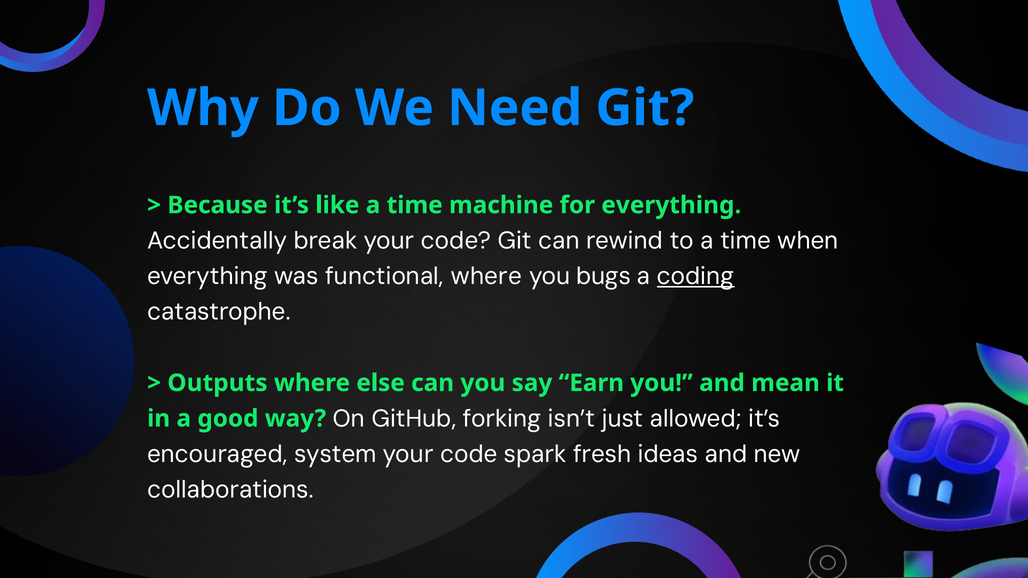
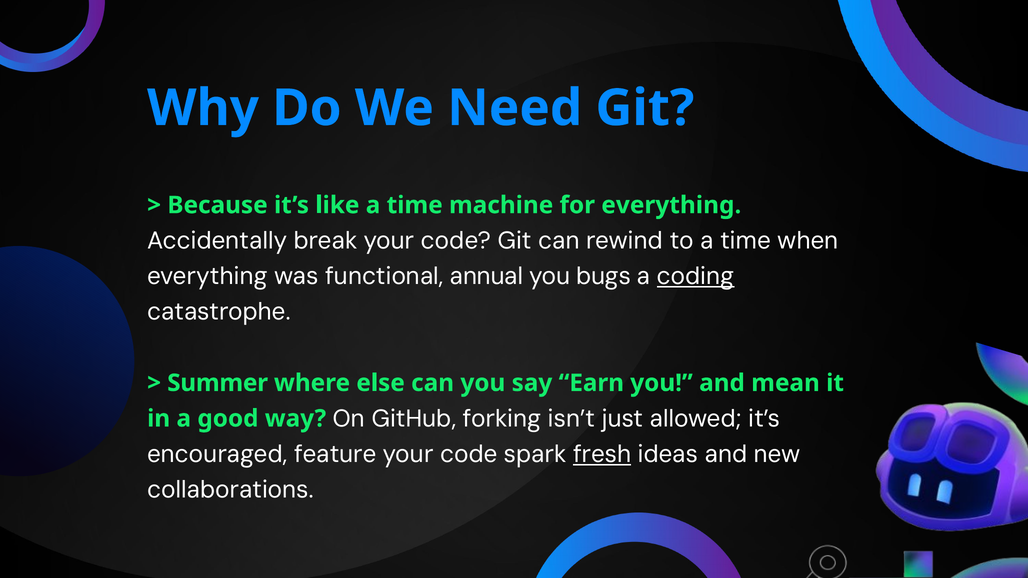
functional where: where -> annual
Outputs: Outputs -> Summer
system: system -> feature
fresh underline: none -> present
